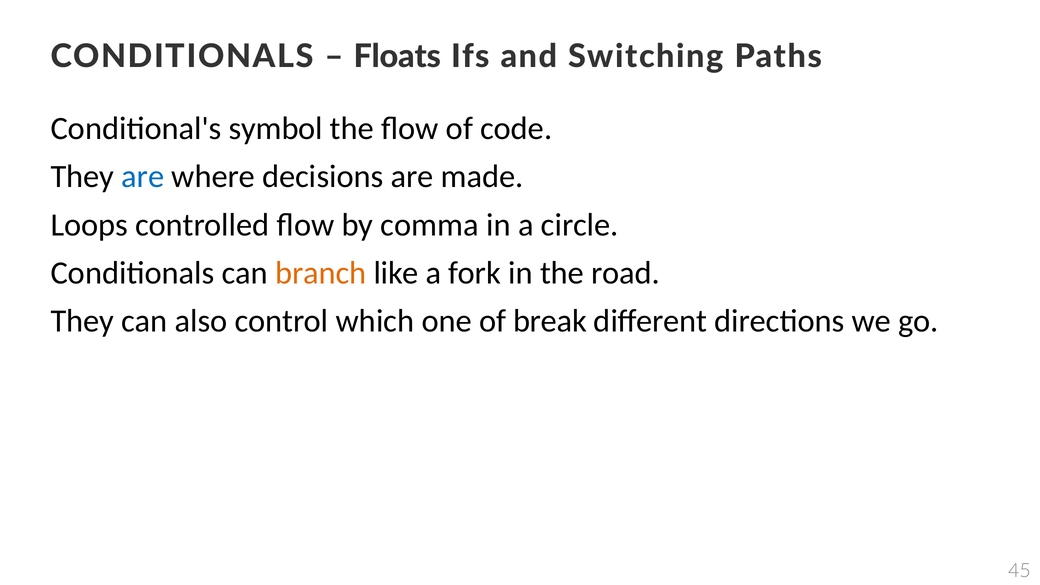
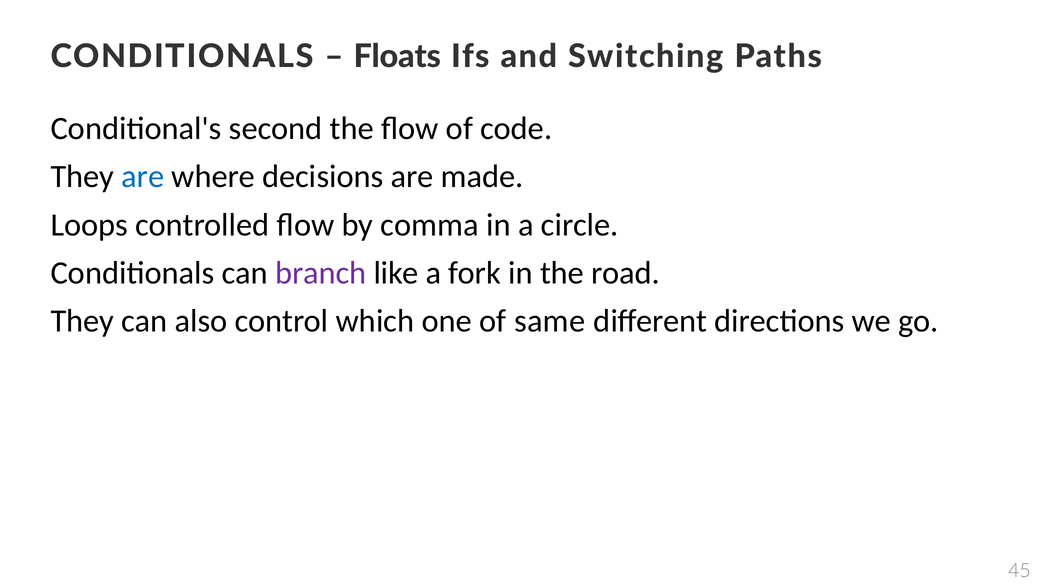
symbol: symbol -> second
branch colour: orange -> purple
break: break -> same
